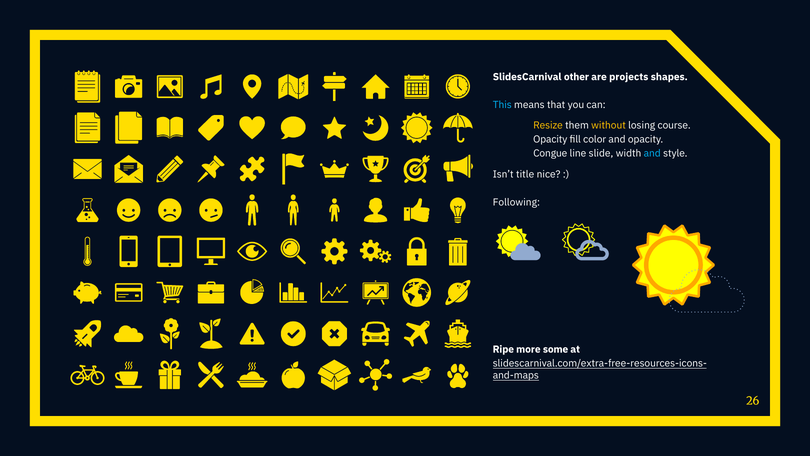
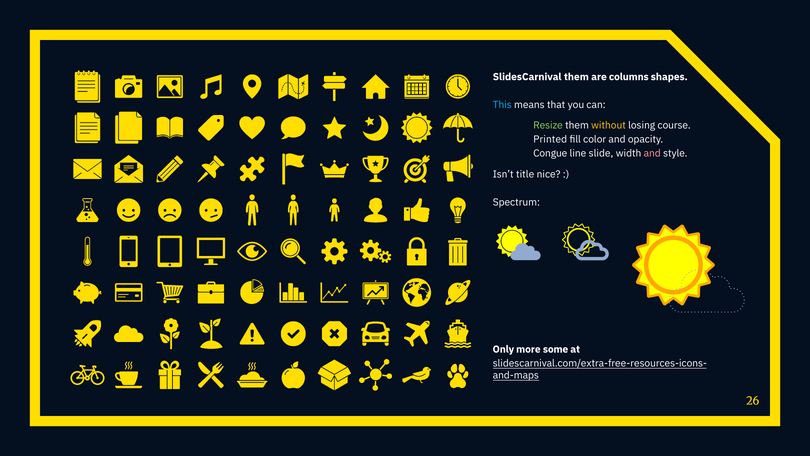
SlidesCarnival other: other -> them
projects: projects -> columns
Resize colour: yellow -> light green
Opacity at (550, 140): Opacity -> Printed
and at (652, 154) colour: light blue -> pink
Following: Following -> Spectrum
Ripe: Ripe -> Only
